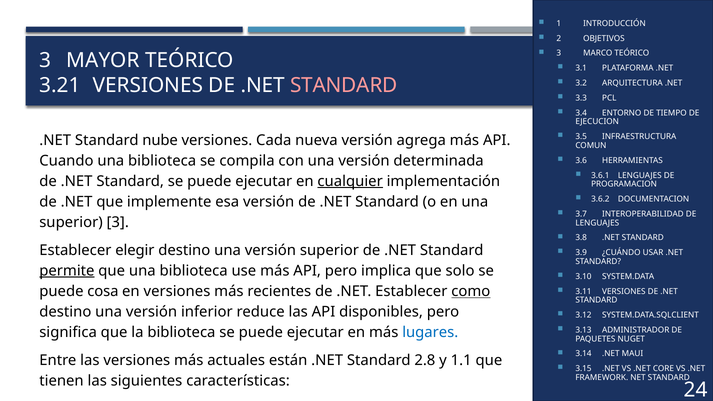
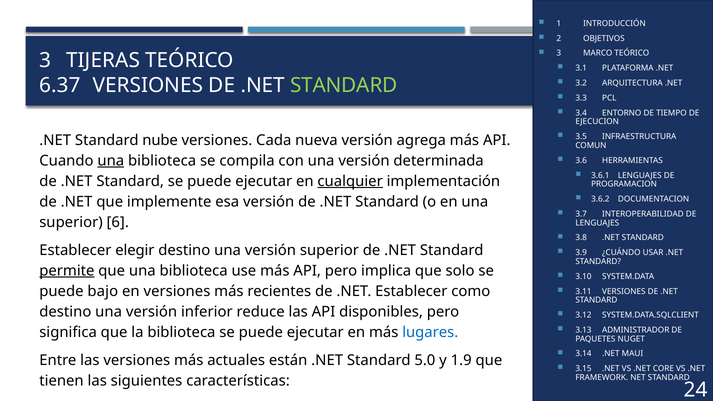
MAYOR: MAYOR -> TIJERAS
3.21: 3.21 -> 6.37
STANDARD at (344, 86) colour: pink -> light green
una at (111, 161) underline: none -> present
superior 3: 3 -> 6
cosa: cosa -> bajo
como underline: present -> none
2.8: 2.8 -> 5.0
1.1: 1.1 -> 1.9
